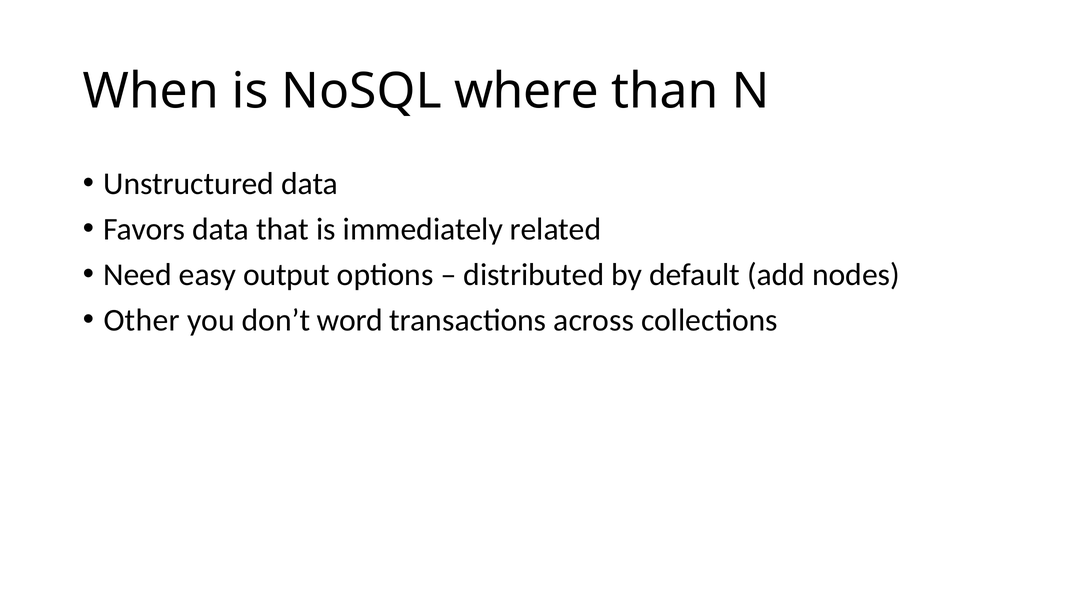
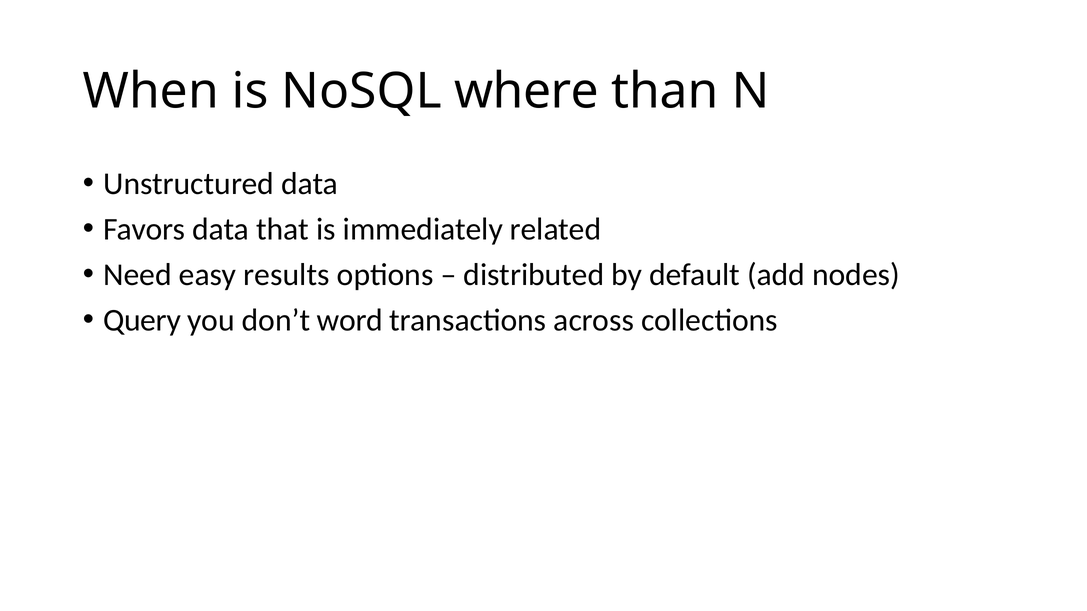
output: output -> results
Other: Other -> Query
